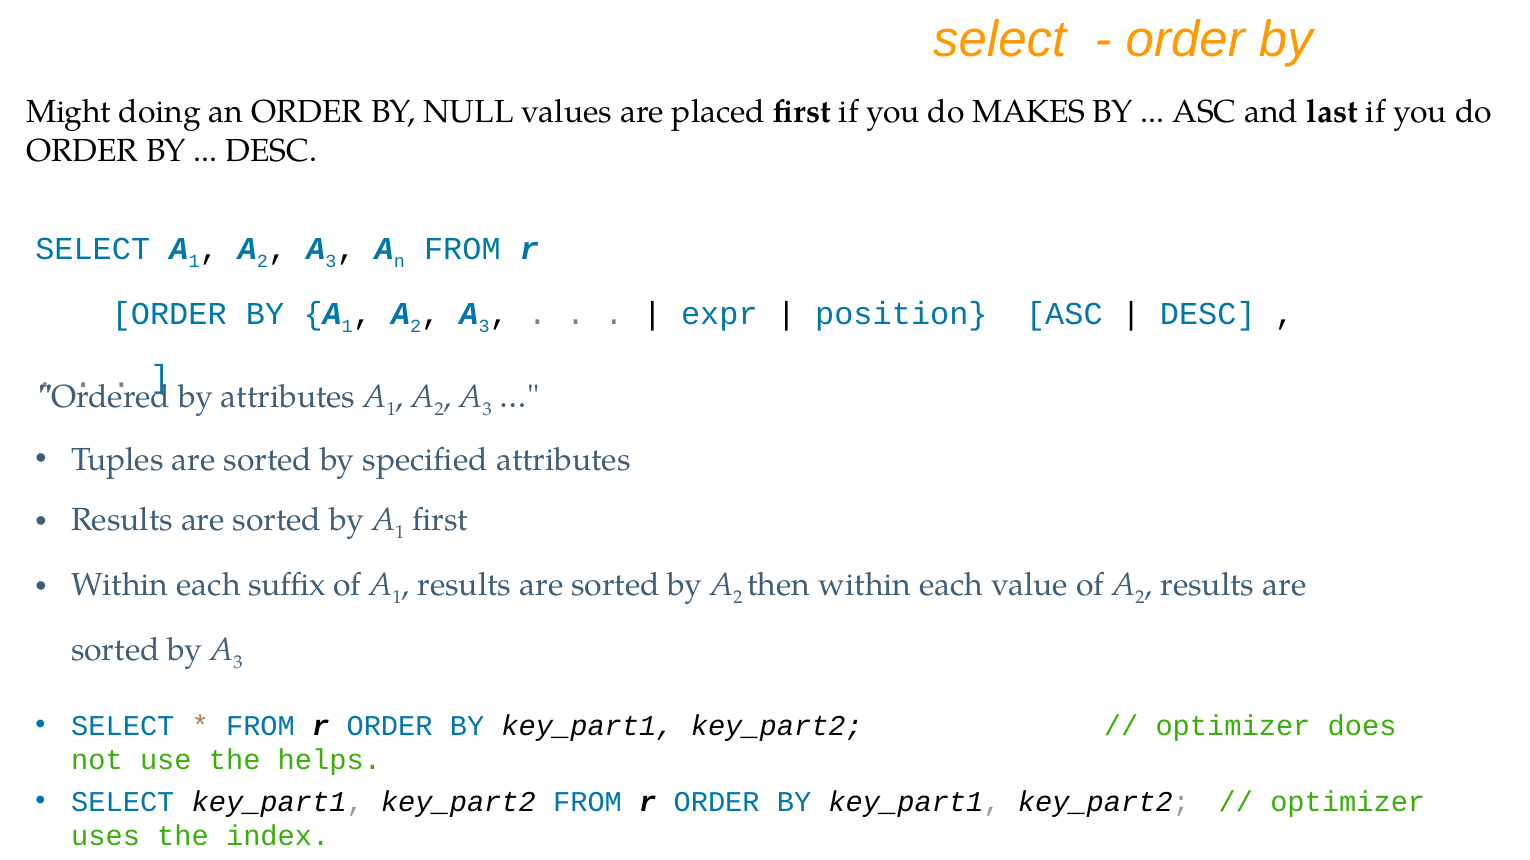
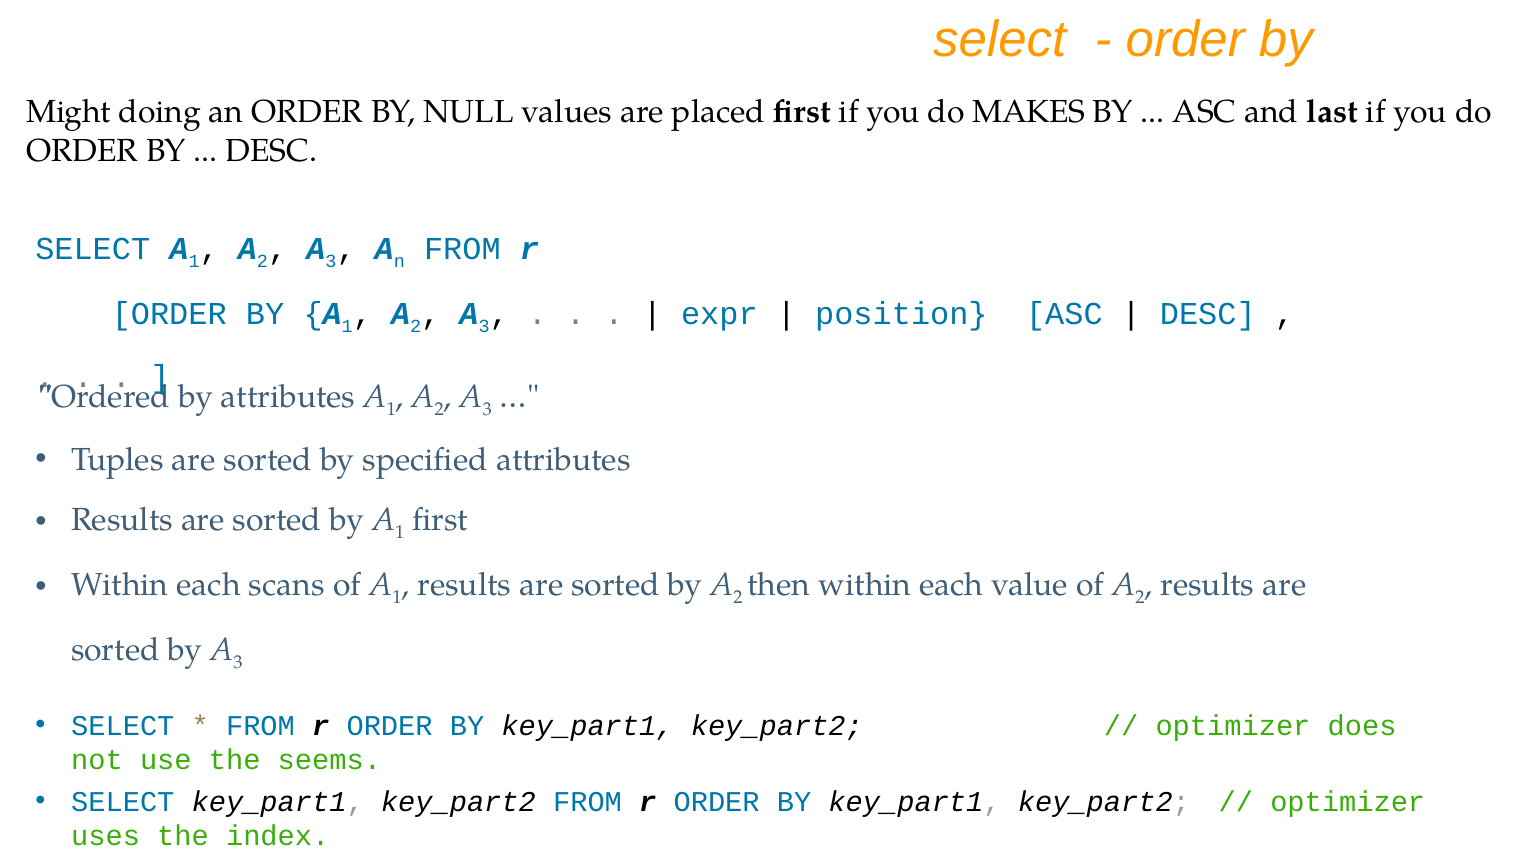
suffix: suffix -> scans
helps: helps -> seems
